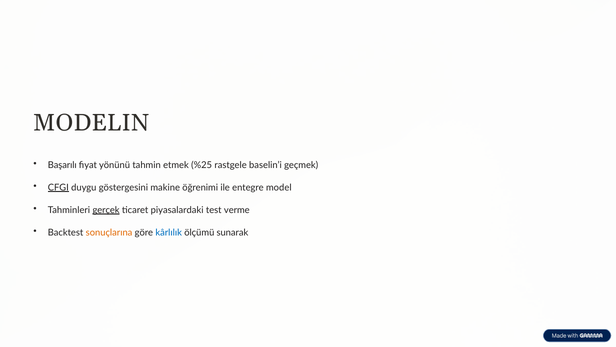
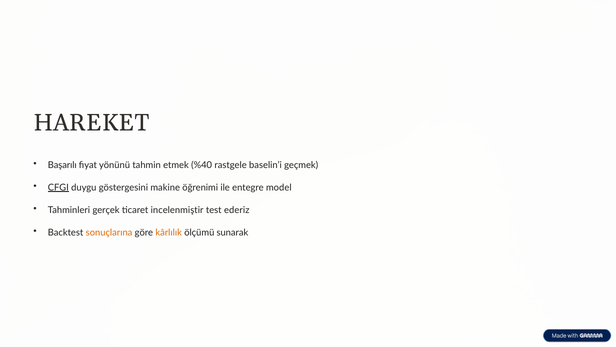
MODELIN: MODELIN -> HAREKET
%25: %25 -> %40
gerçek underline: present -> none
piyasalardaki: piyasalardaki -> incelenmiştir
verme: verme -> ederiz
kârlılık colour: blue -> orange
